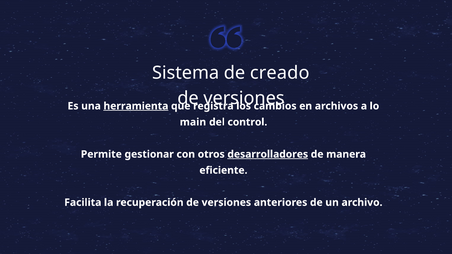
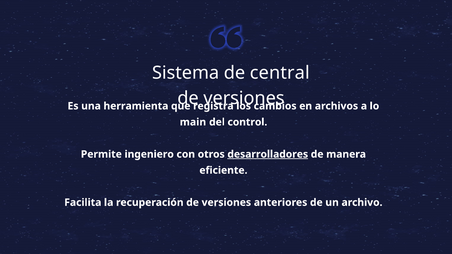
creado: creado -> central
herramienta underline: present -> none
gestionar: gestionar -> ingeniero
